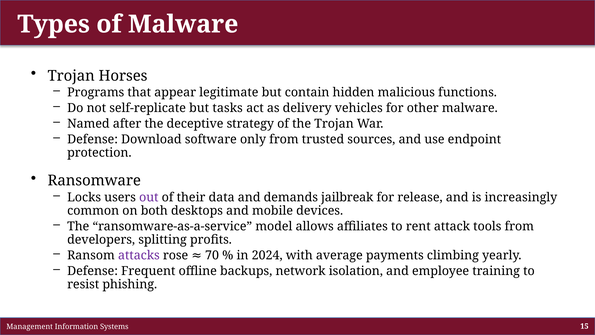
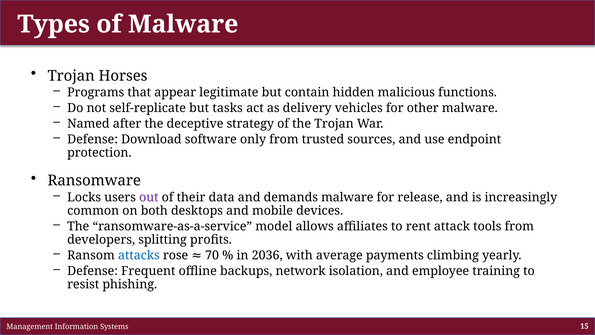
demands jailbreak: jailbreak -> malware
attacks colour: purple -> blue
2024: 2024 -> 2036
